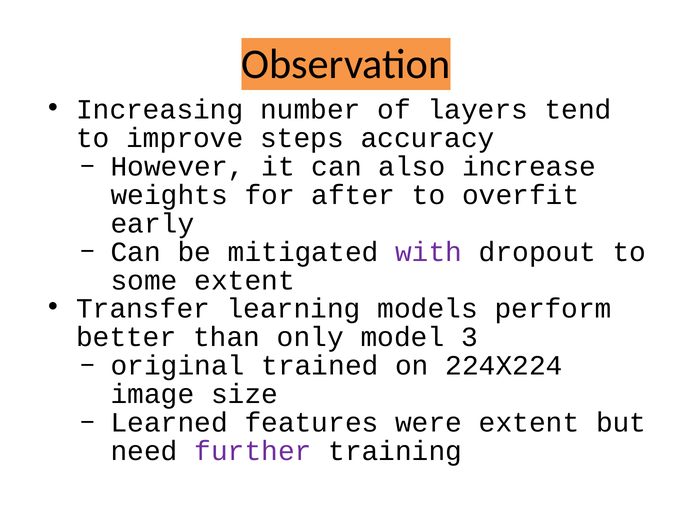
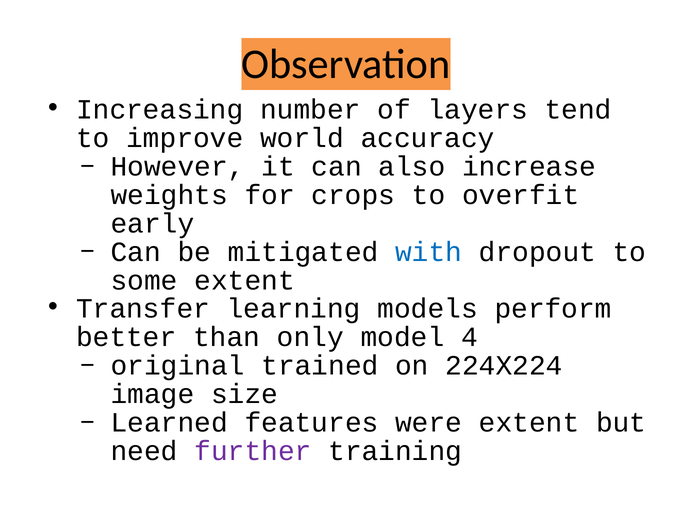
steps: steps -> world
after: after -> crops
with colour: purple -> blue
3: 3 -> 4
